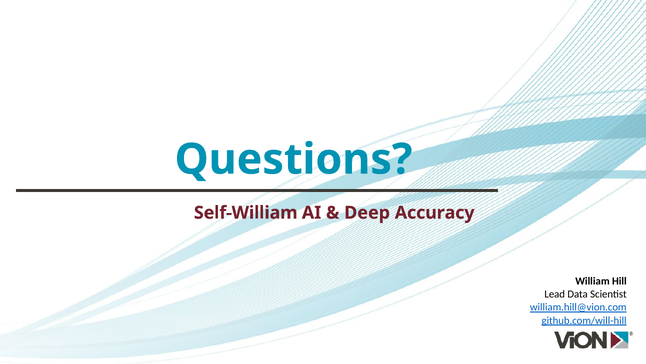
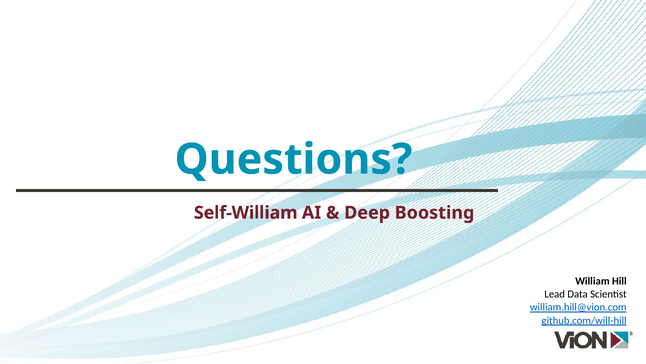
Accuracy: Accuracy -> Boosting
